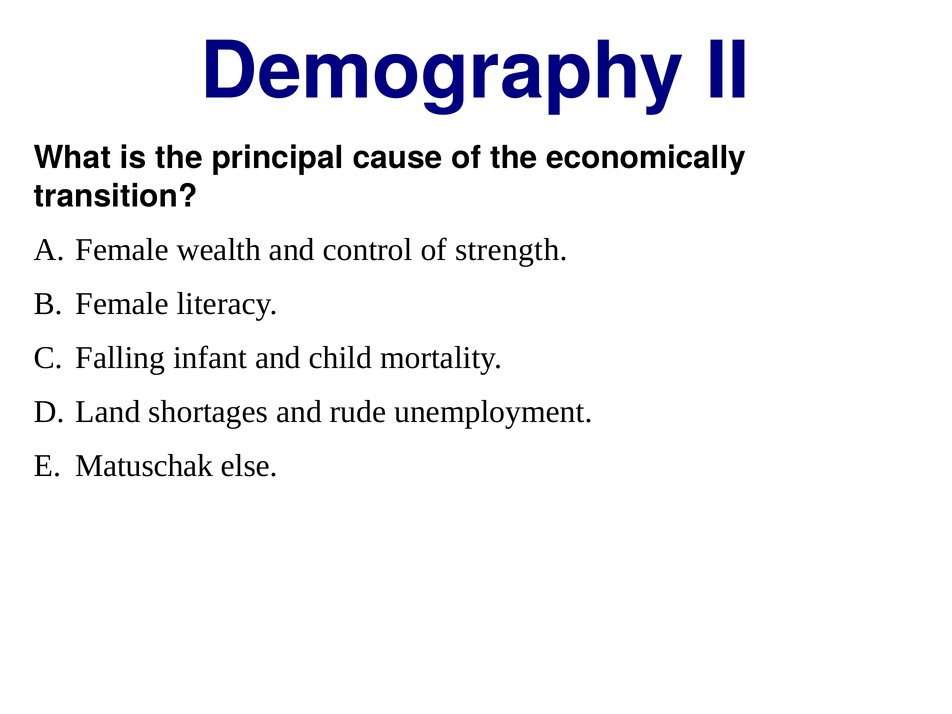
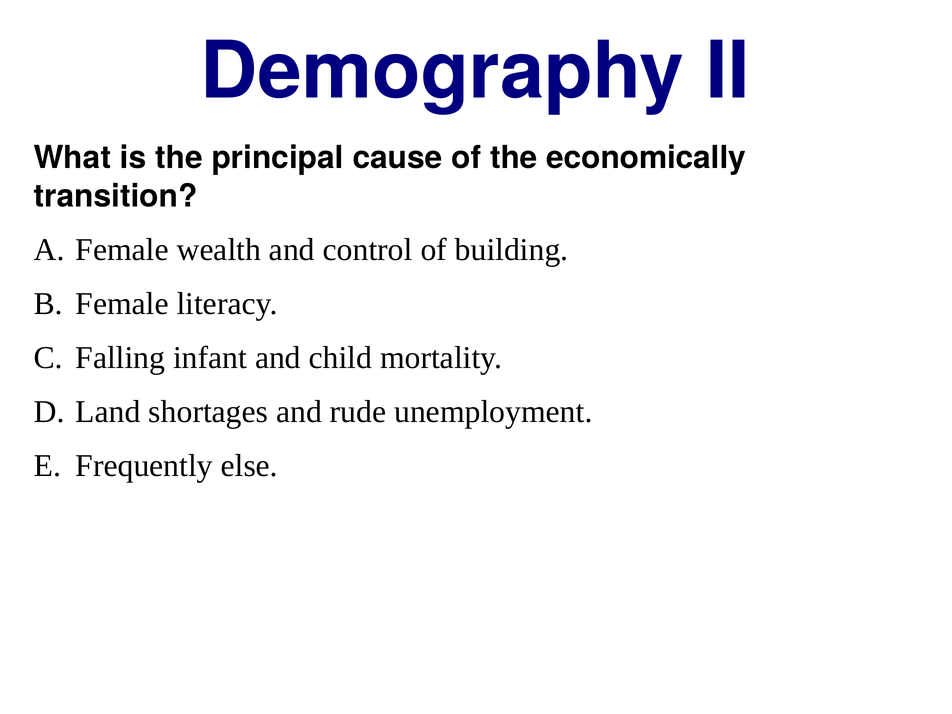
strength: strength -> building
Matuschak: Matuschak -> Frequently
